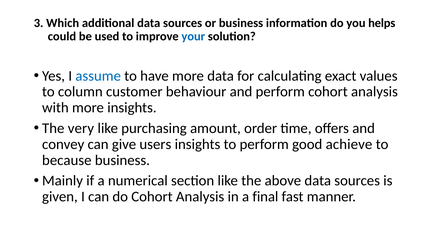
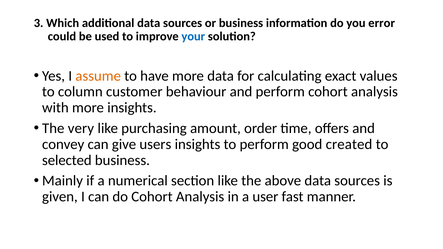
helps: helps -> error
assume colour: blue -> orange
achieve: achieve -> created
because: because -> selected
final: final -> user
